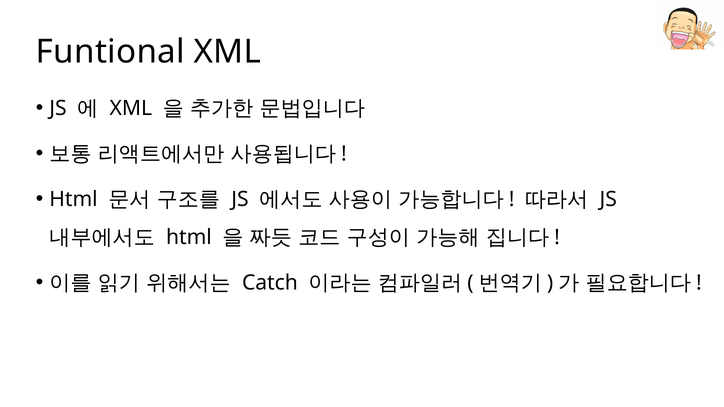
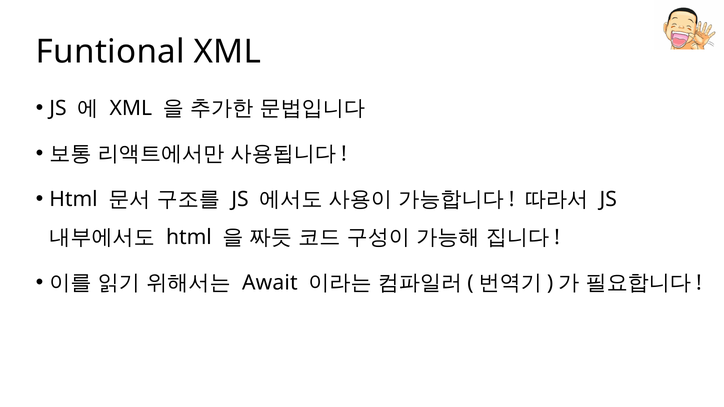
Catch: Catch -> Await
